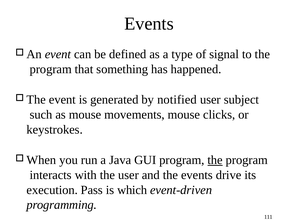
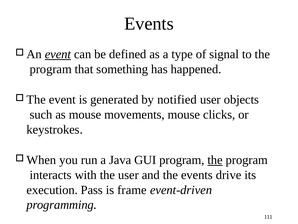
event at (58, 54) underline: none -> present
subject: subject -> objects
which: which -> frame
